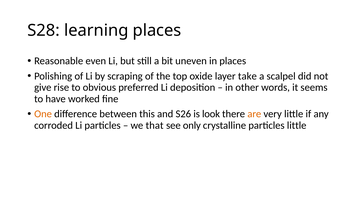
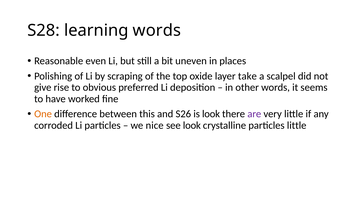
learning places: places -> words
are colour: orange -> purple
that: that -> nice
see only: only -> look
